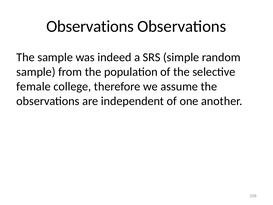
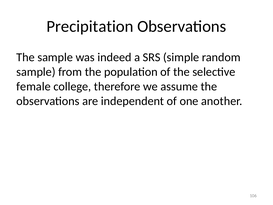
Observations at (90, 26): Observations -> Precipitation
